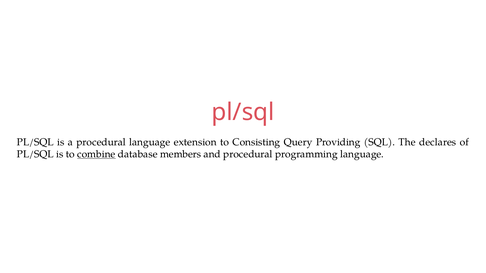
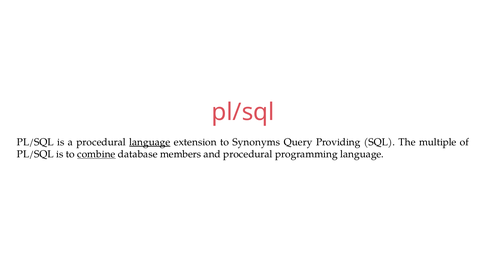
language at (150, 142) underline: none -> present
Consisting: Consisting -> Synonyms
declares: declares -> multiple
